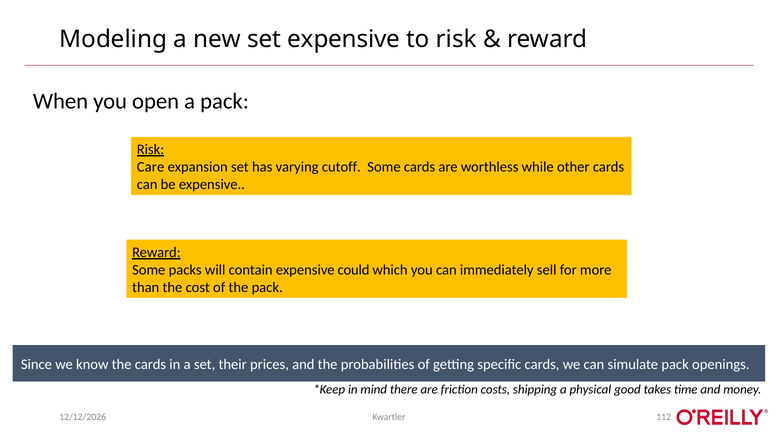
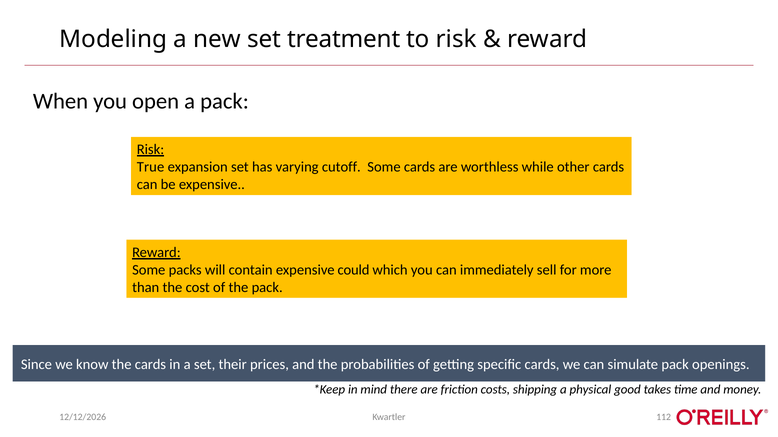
set expensive: expensive -> treatment
Care: Care -> True
